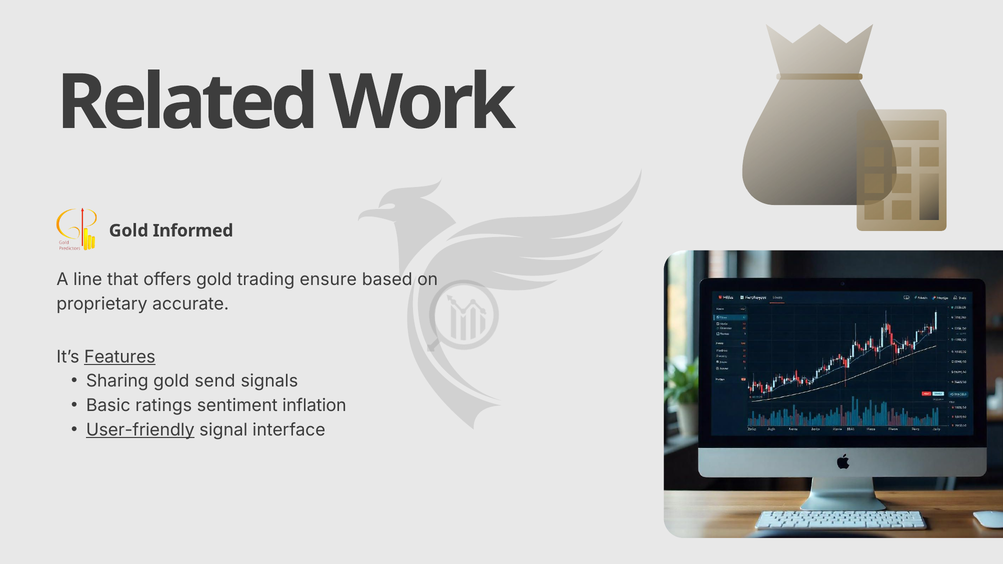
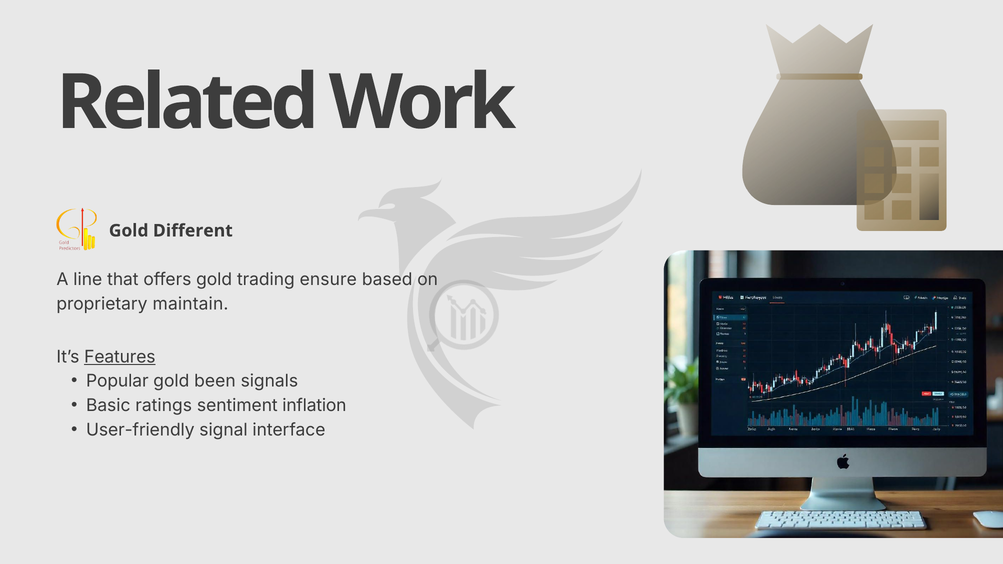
Informed: Informed -> Different
accurate: accurate -> maintain
Sharing: Sharing -> Popular
send: send -> been
User-friendly underline: present -> none
